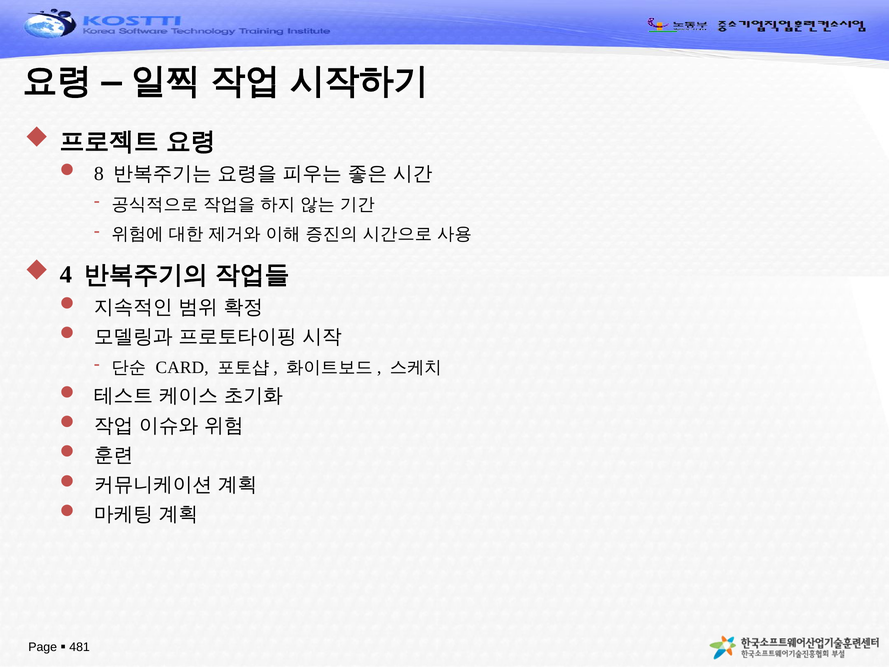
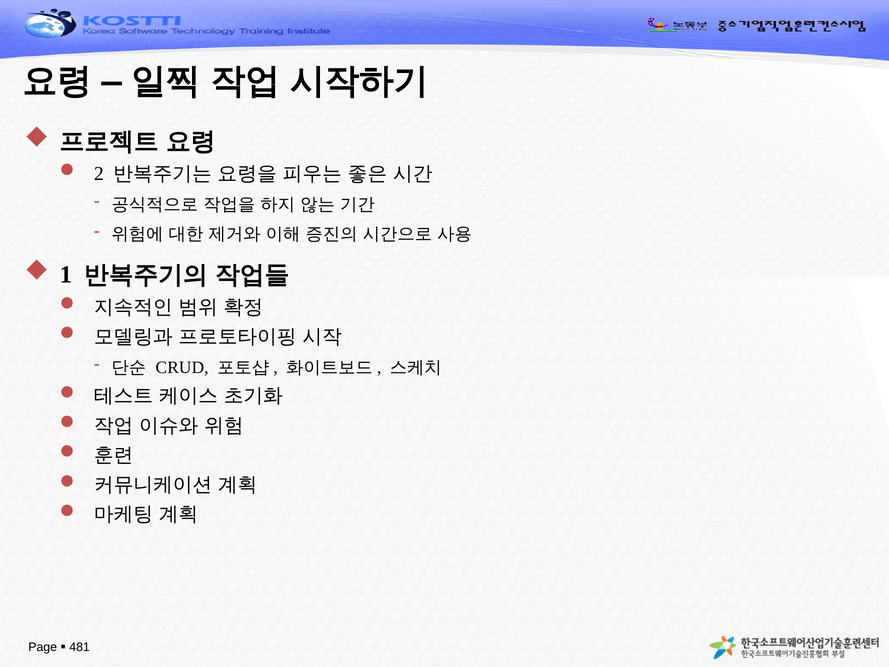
8: 8 -> 2
4: 4 -> 1
CARD: CARD -> CRUD
